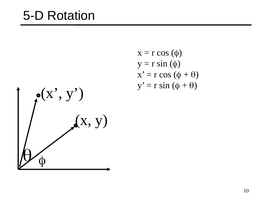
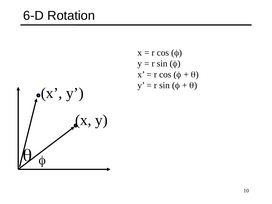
5-D: 5-D -> 6-D
